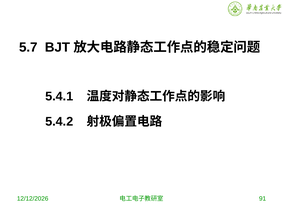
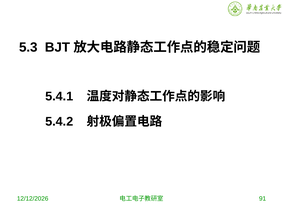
5.7: 5.7 -> 5.3
